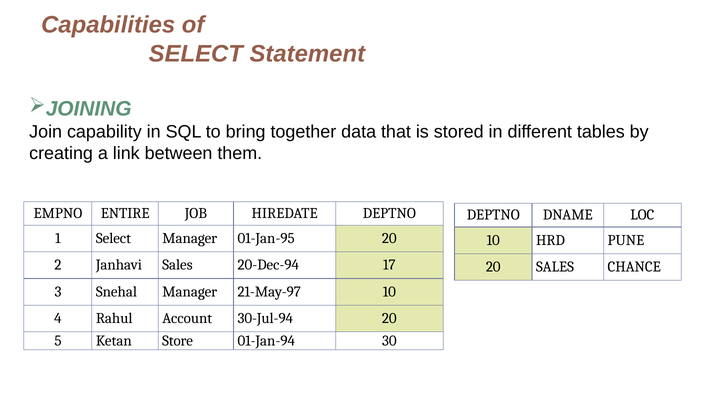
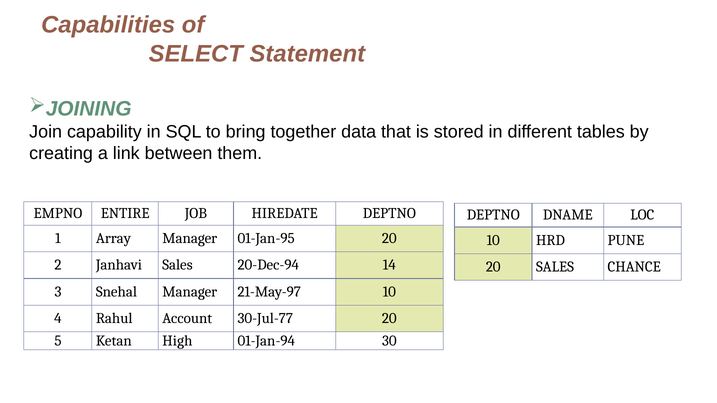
1 Select: Select -> Array
17: 17 -> 14
30-Jul-94: 30-Jul-94 -> 30-Jul-77
Store: Store -> High
